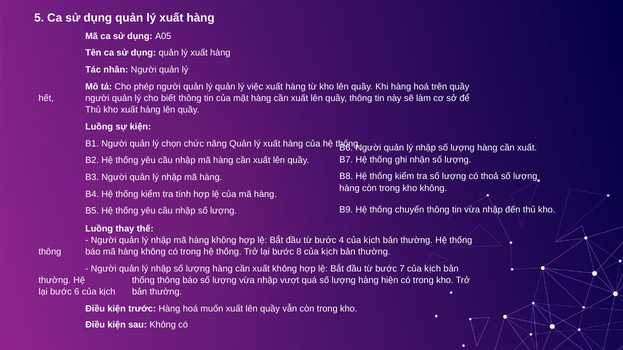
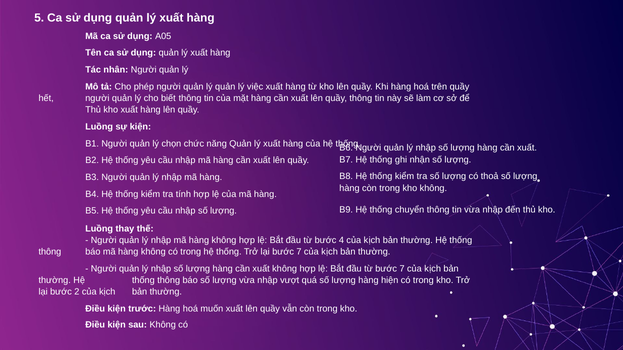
lại bước 8: 8 -> 7
6: 6 -> 2
